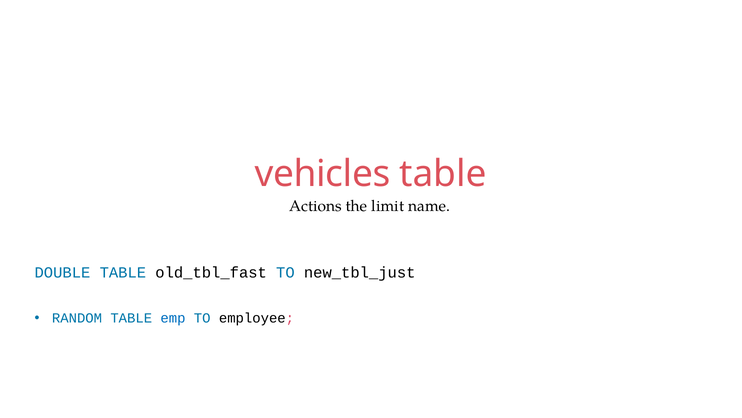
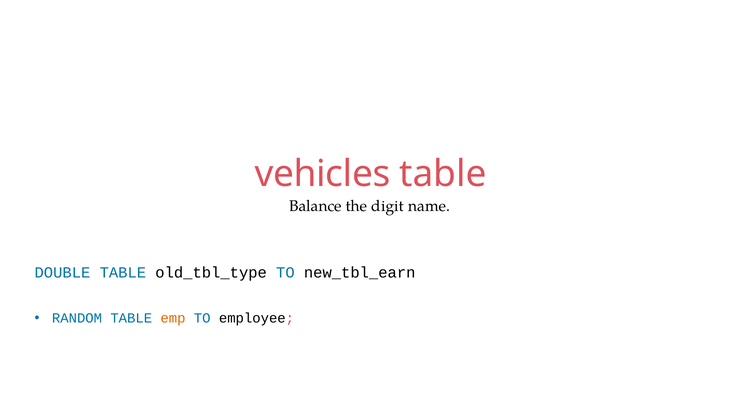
Actions: Actions -> Balance
limit: limit -> digit
old_tbl_fast: old_tbl_fast -> old_tbl_type
new_tbl_just: new_tbl_just -> new_tbl_earn
emp colour: blue -> orange
